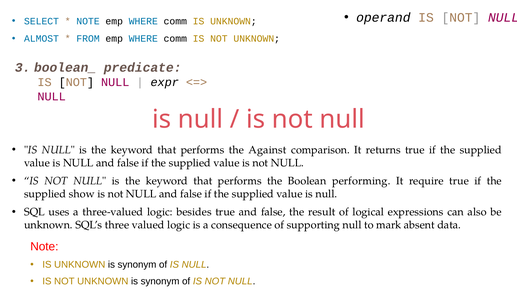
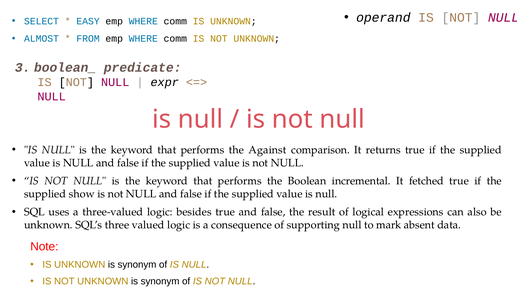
NOTE at (88, 21): NOTE -> EASY
performing: performing -> incremental
require: require -> fetched
